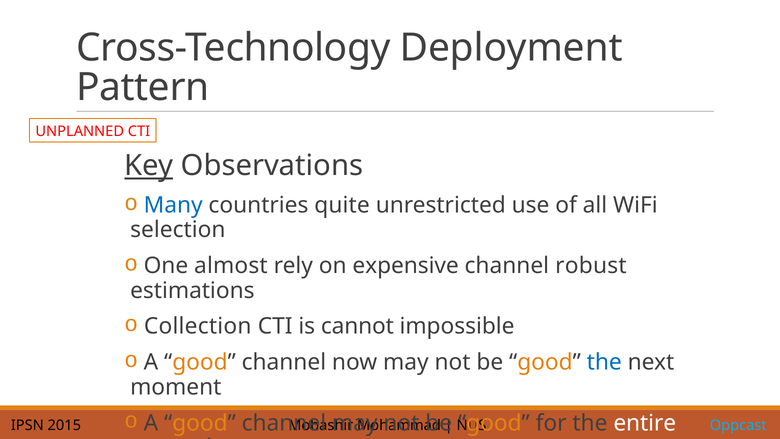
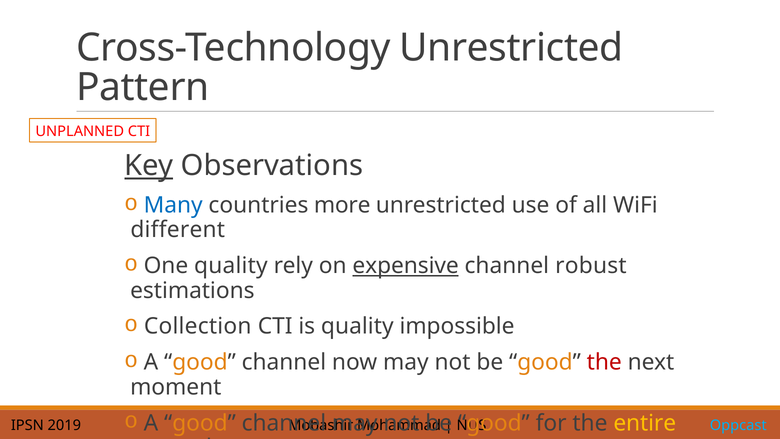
Cross-Technology Deployment: Deployment -> Unrestricted
quite: quite -> more
selection: selection -> different
One almost: almost -> quality
expensive underline: none -> present
is cannot: cannot -> quality
the at (604, 362) colour: blue -> red
entire colour: white -> yellow
2015: 2015 -> 2019
